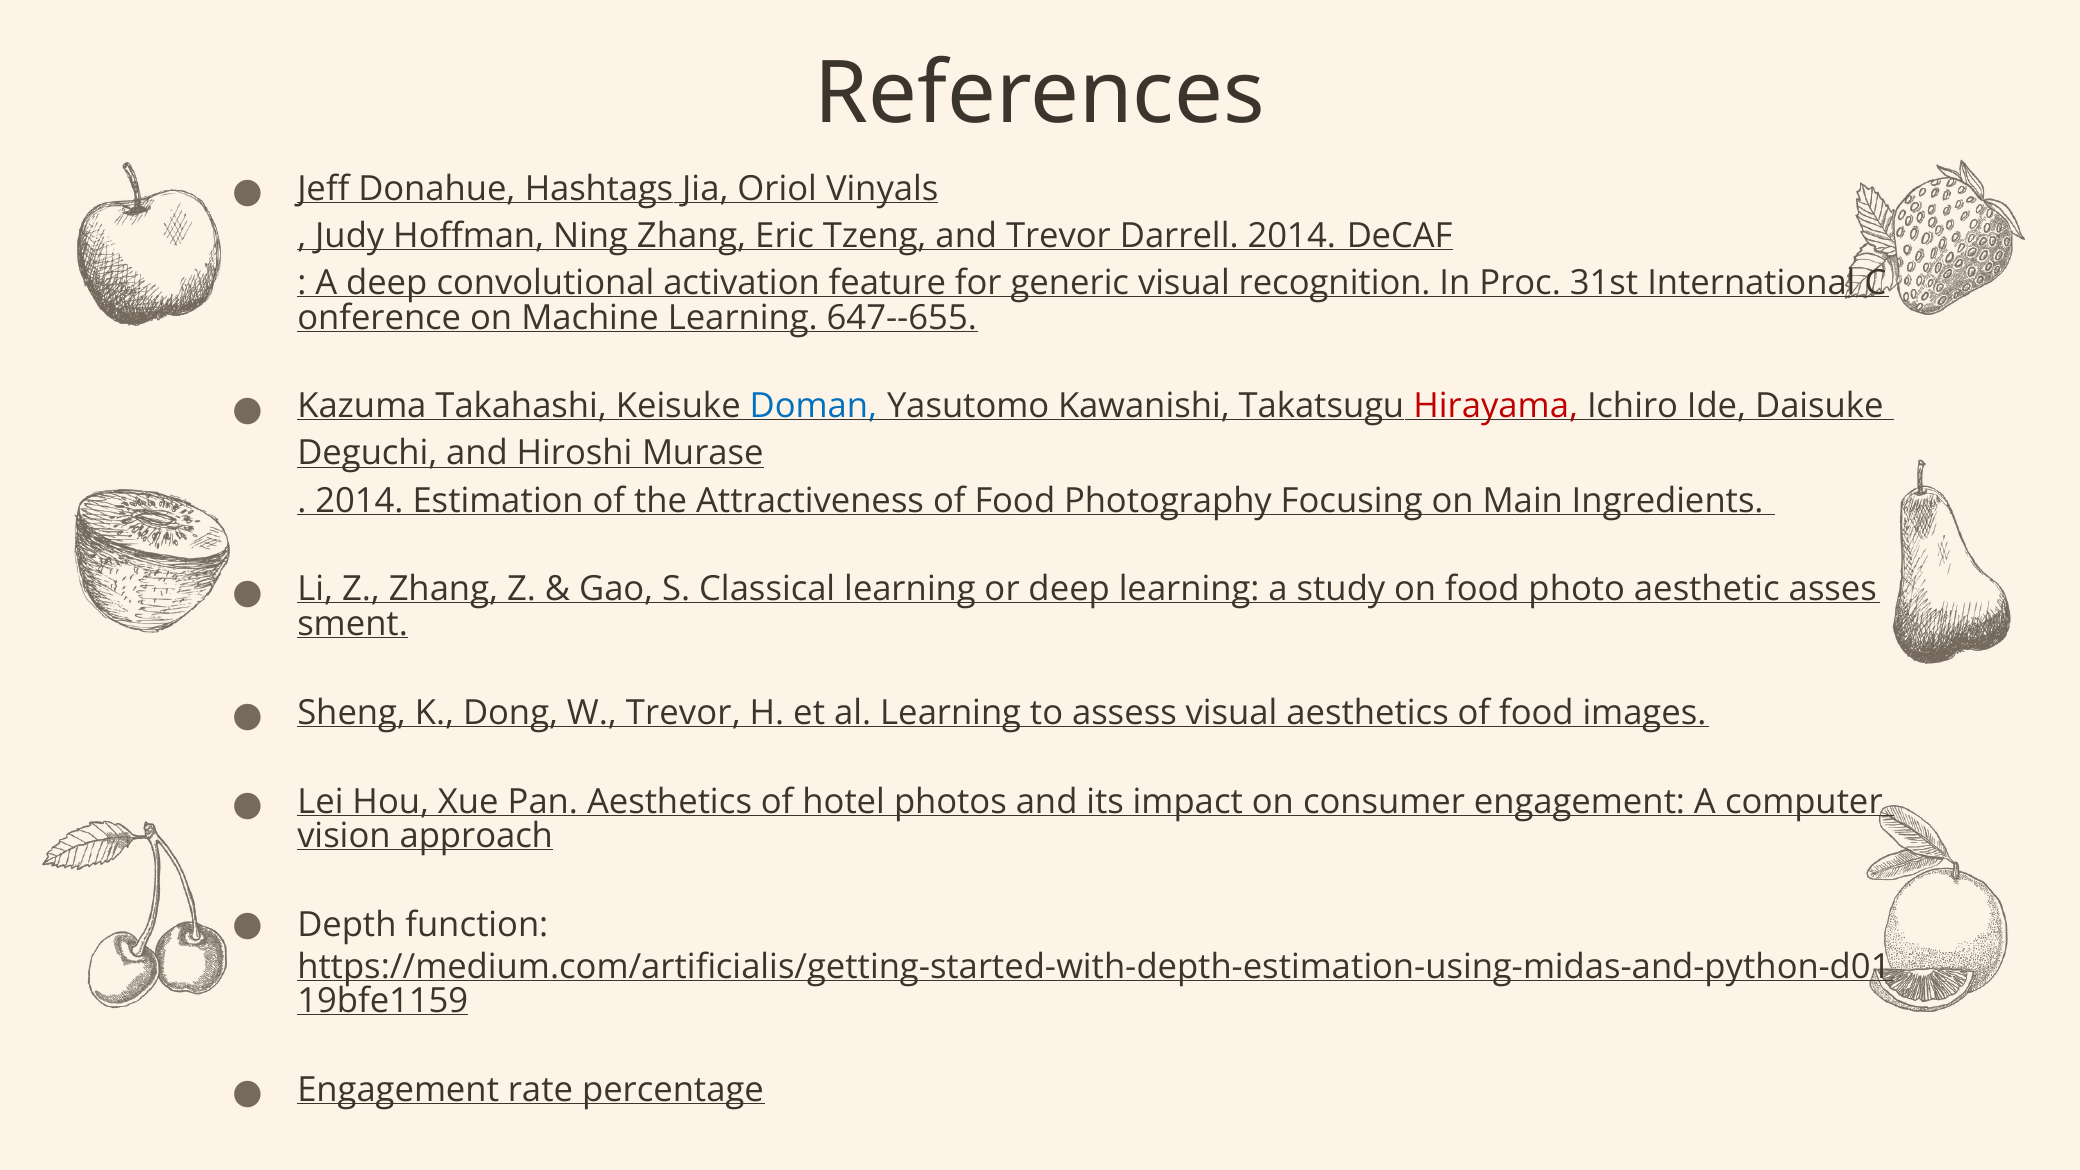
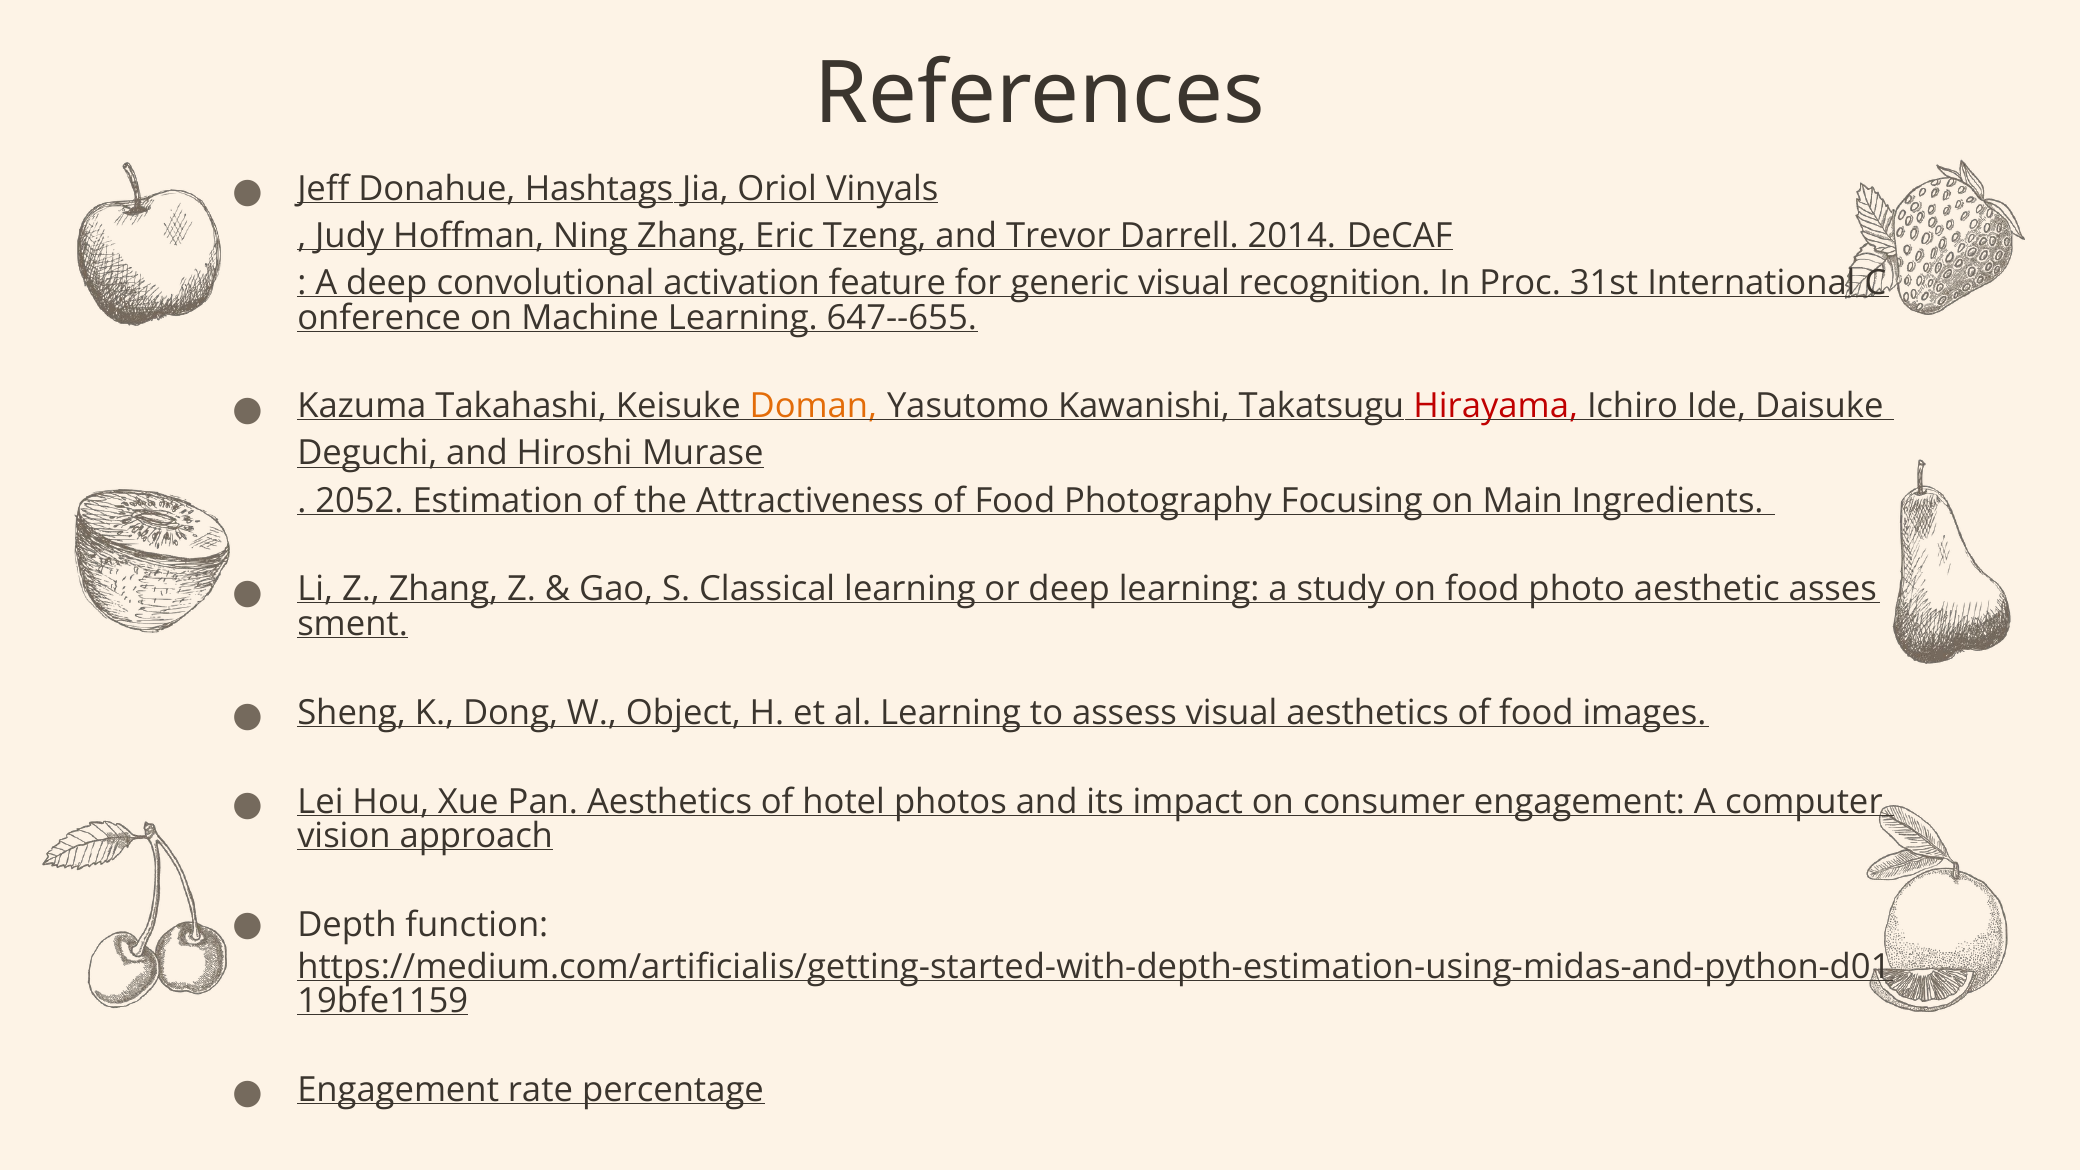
Doman colour: blue -> orange
2014 at (359, 501): 2014 -> 2052
W Trevor: Trevor -> Object
